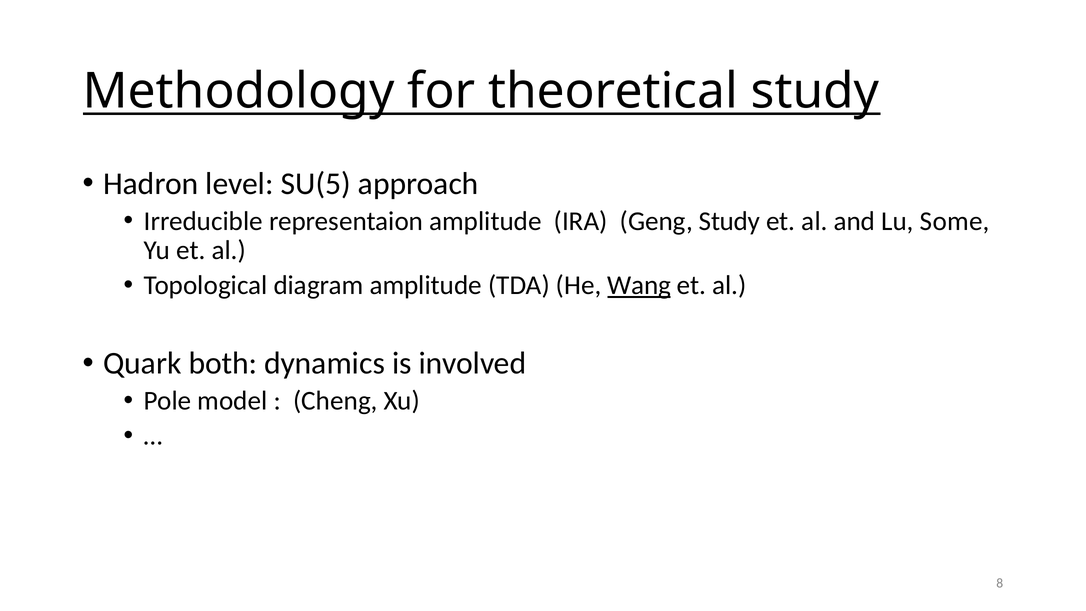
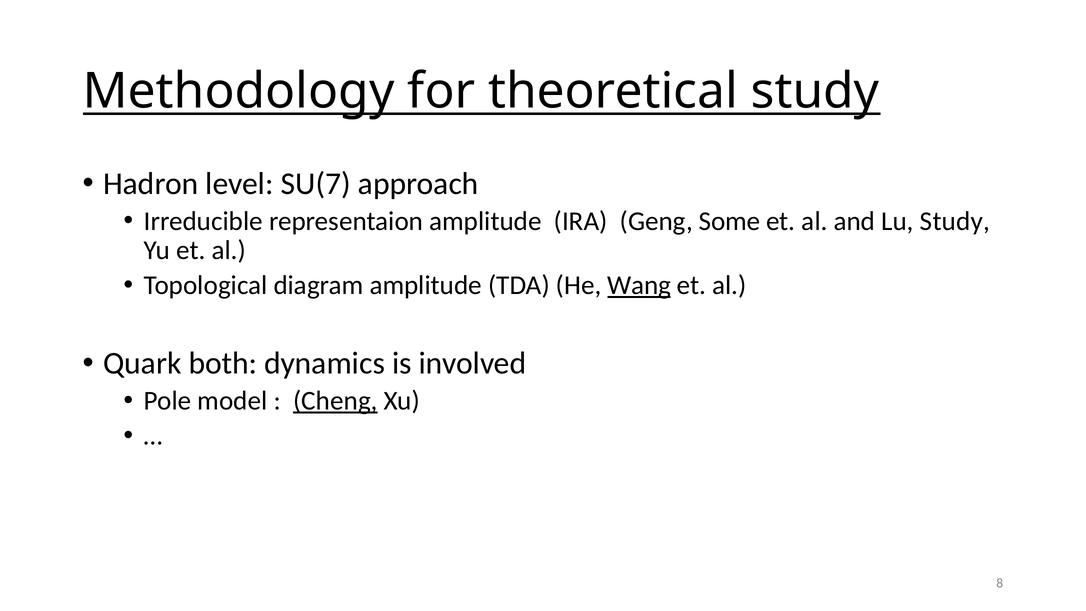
SU(5: SU(5 -> SU(7
Geng Study: Study -> Some
Lu Some: Some -> Study
Cheng underline: none -> present
